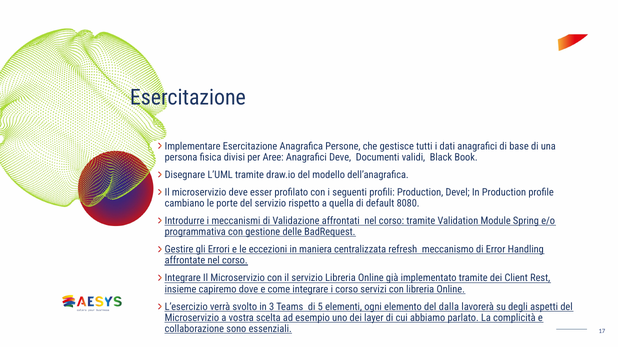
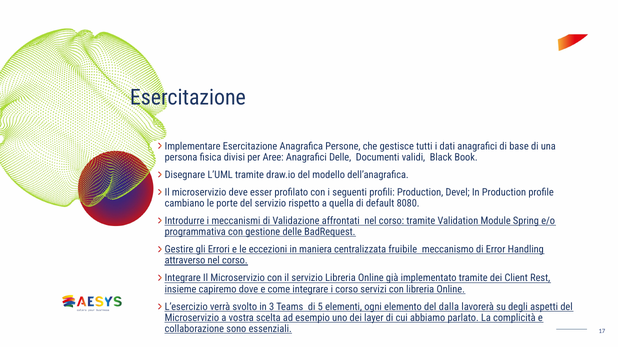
Anagrafici Deve: Deve -> Delle
refresh: refresh -> fruibile
affrontate: affrontate -> attraverso
